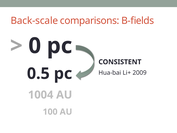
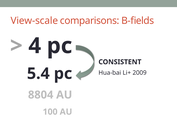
Back-scale: Back-scale -> View-scale
0: 0 -> 4
0.5: 0.5 -> 5.4
1004: 1004 -> 8804
